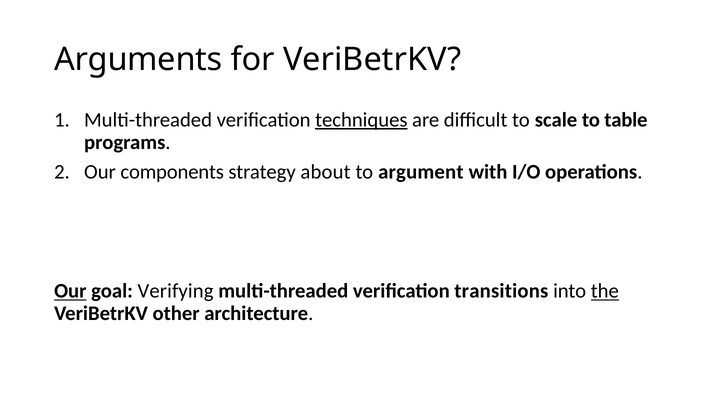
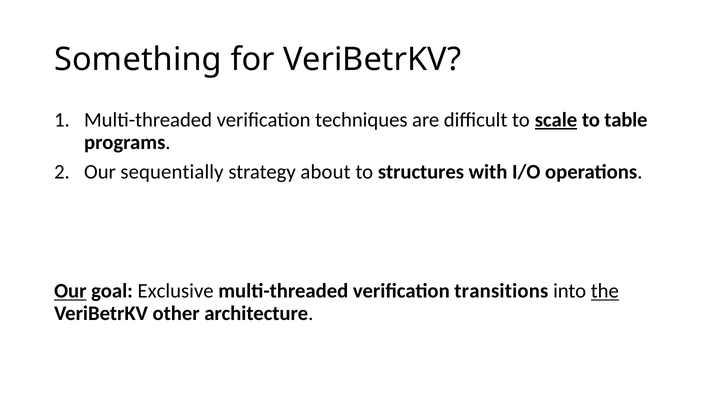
Arguments: Arguments -> Something
techniques underline: present -> none
scale underline: none -> present
components: components -> sequentially
argument: argument -> structures
Verifying: Verifying -> Exclusive
